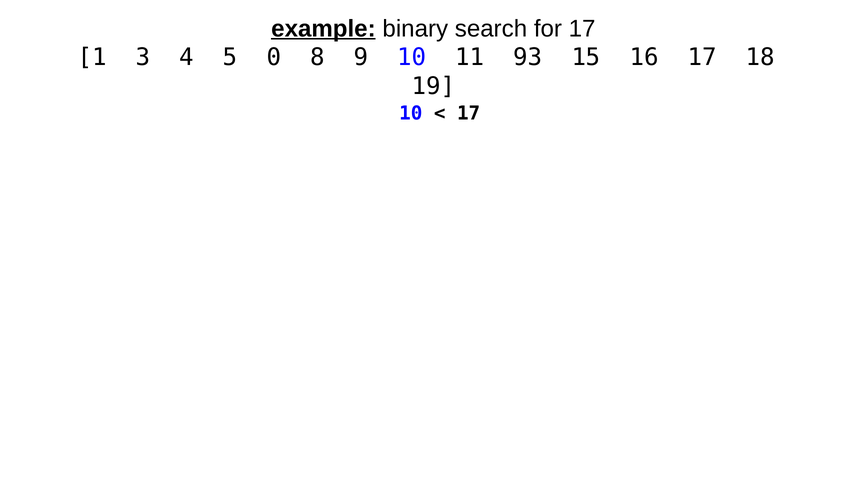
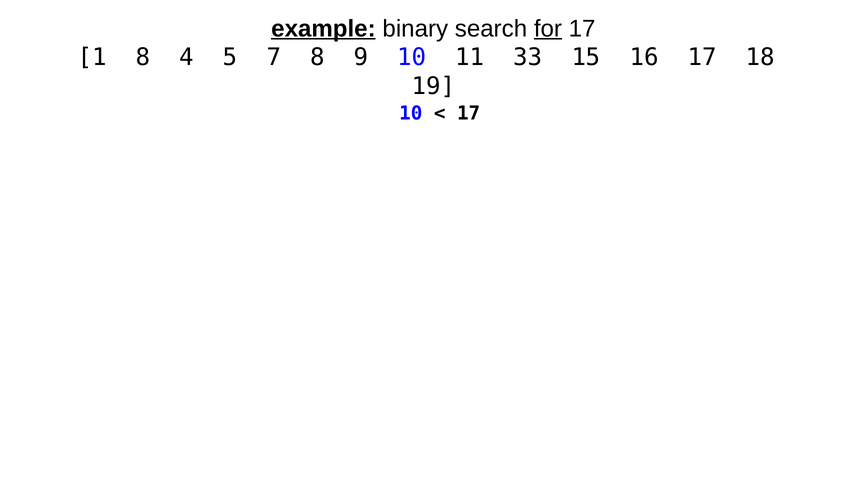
for underline: none -> present
1 3: 3 -> 8
0: 0 -> 7
93: 93 -> 33
